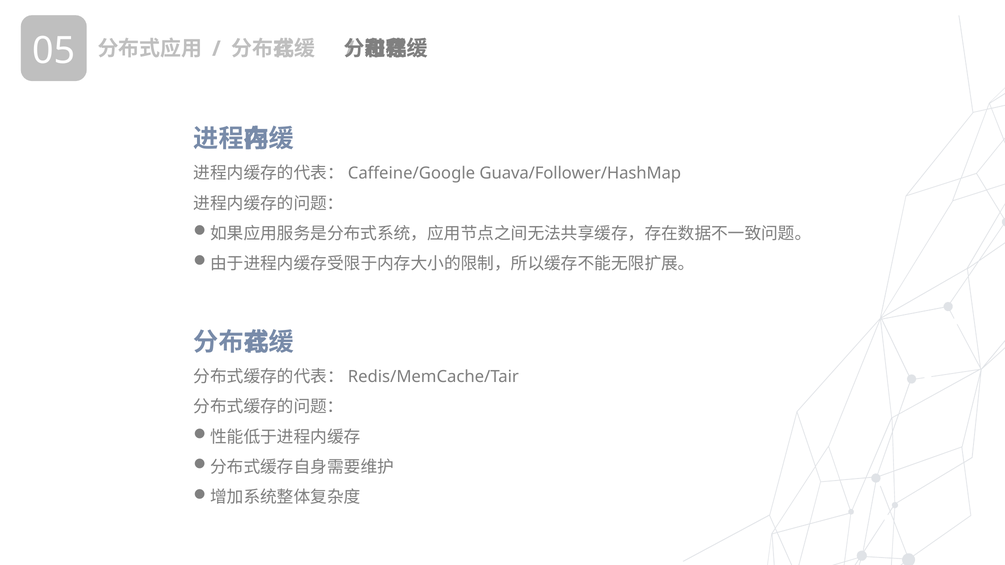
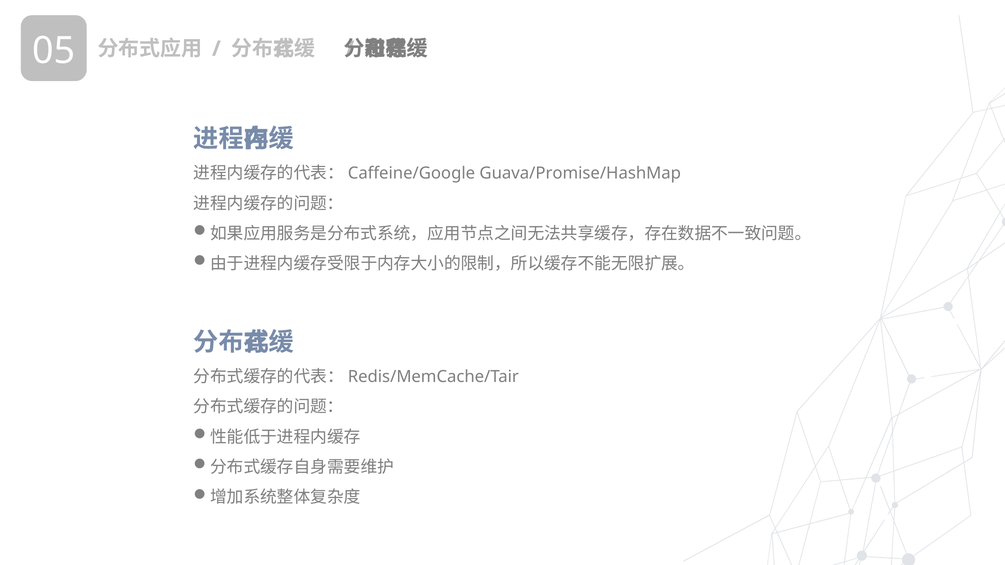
Guava/Follower/HashMap: Guava/Follower/HashMap -> Guava/Promise/HashMap
